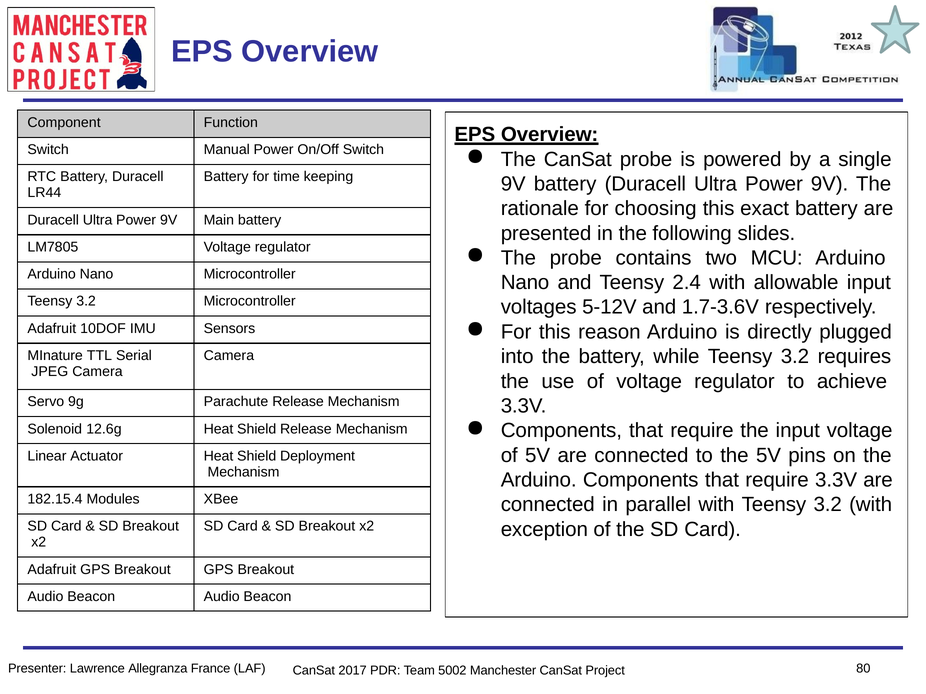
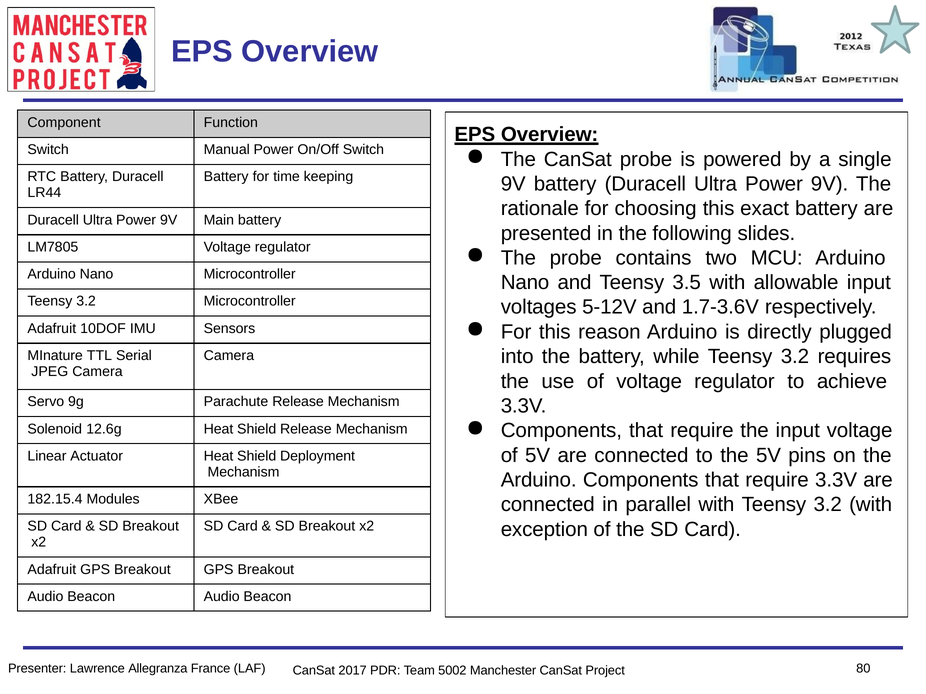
2.4: 2.4 -> 3.5
